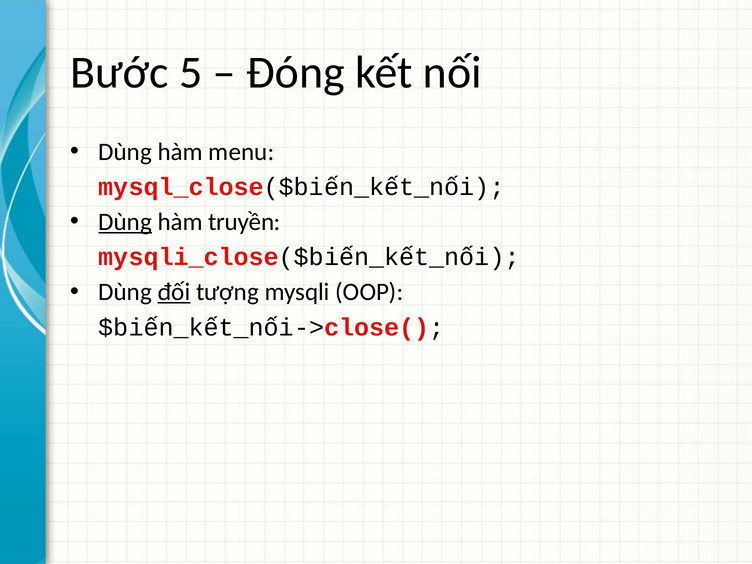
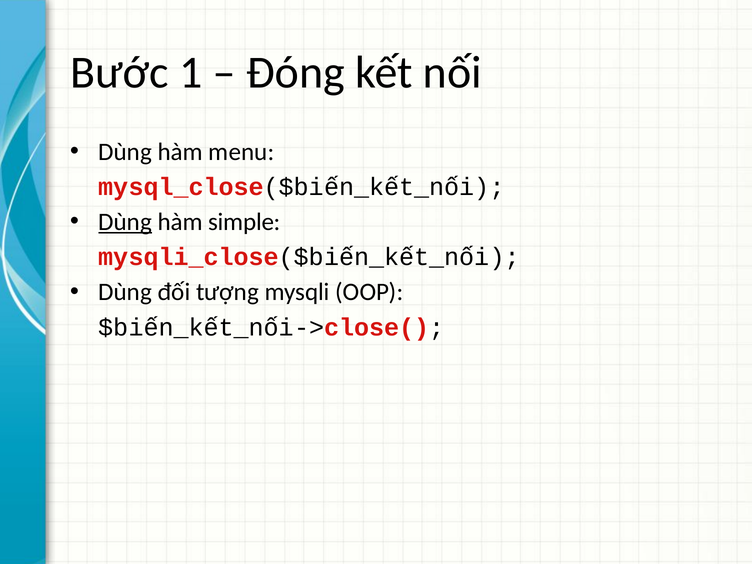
5: 5 -> 1
truyền: truyền -> simple
đối underline: present -> none
